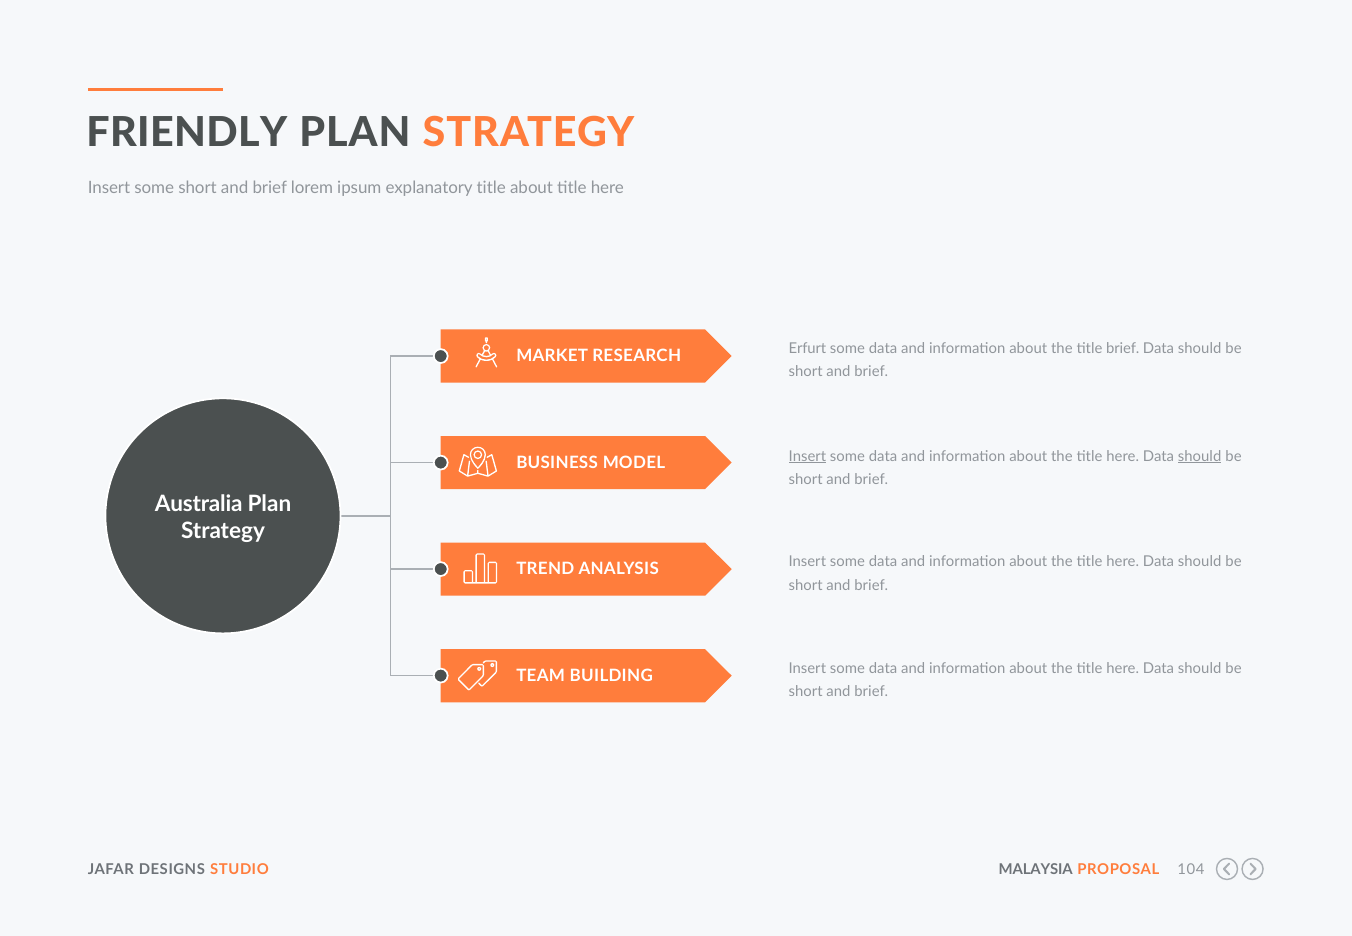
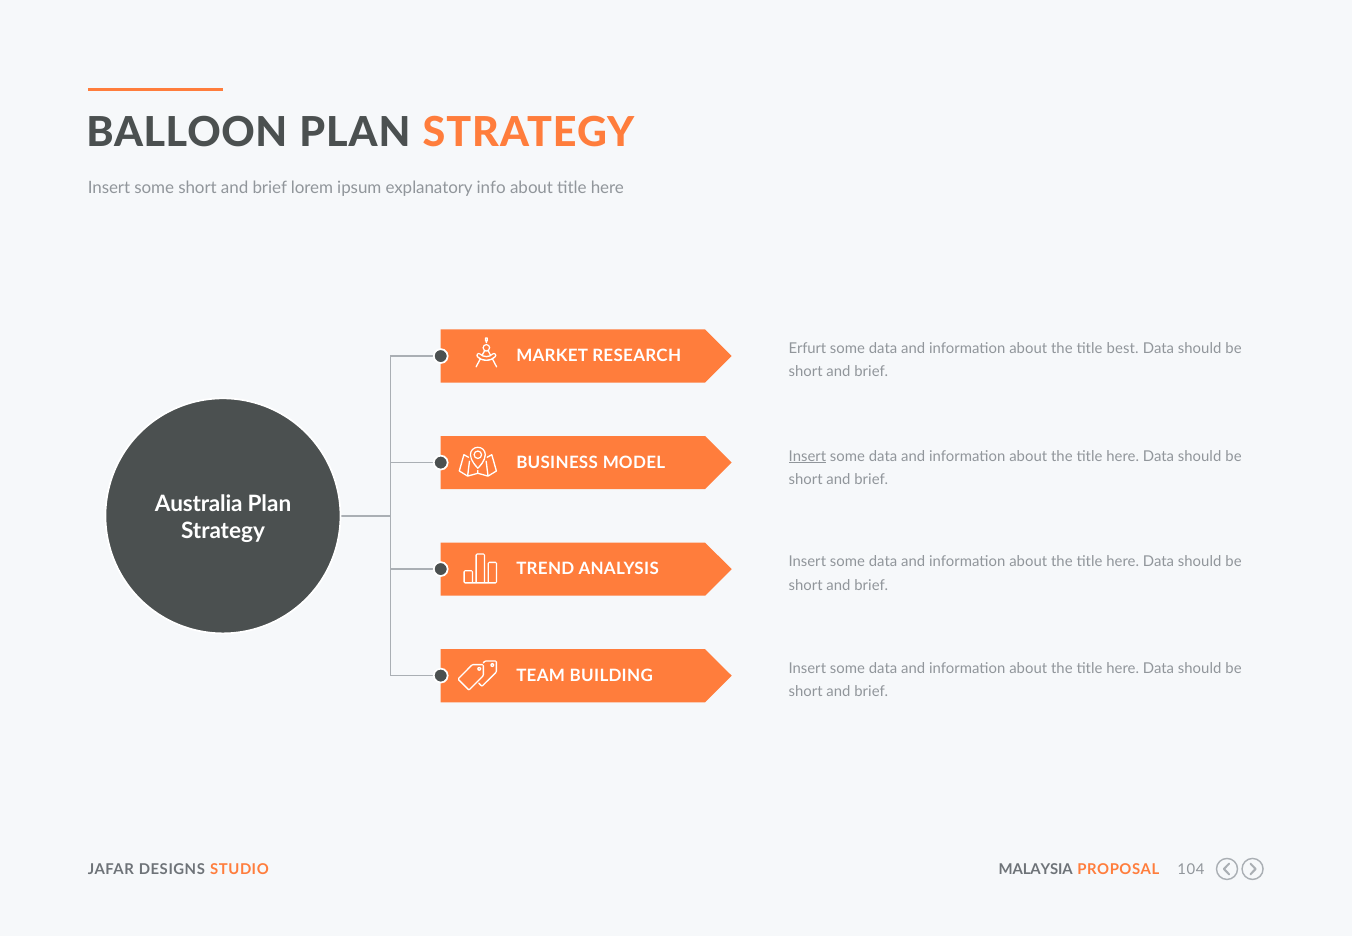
FRIENDLY: FRIENDLY -> BALLOON
explanatory title: title -> info
title brief: brief -> best
should at (1200, 456) underline: present -> none
